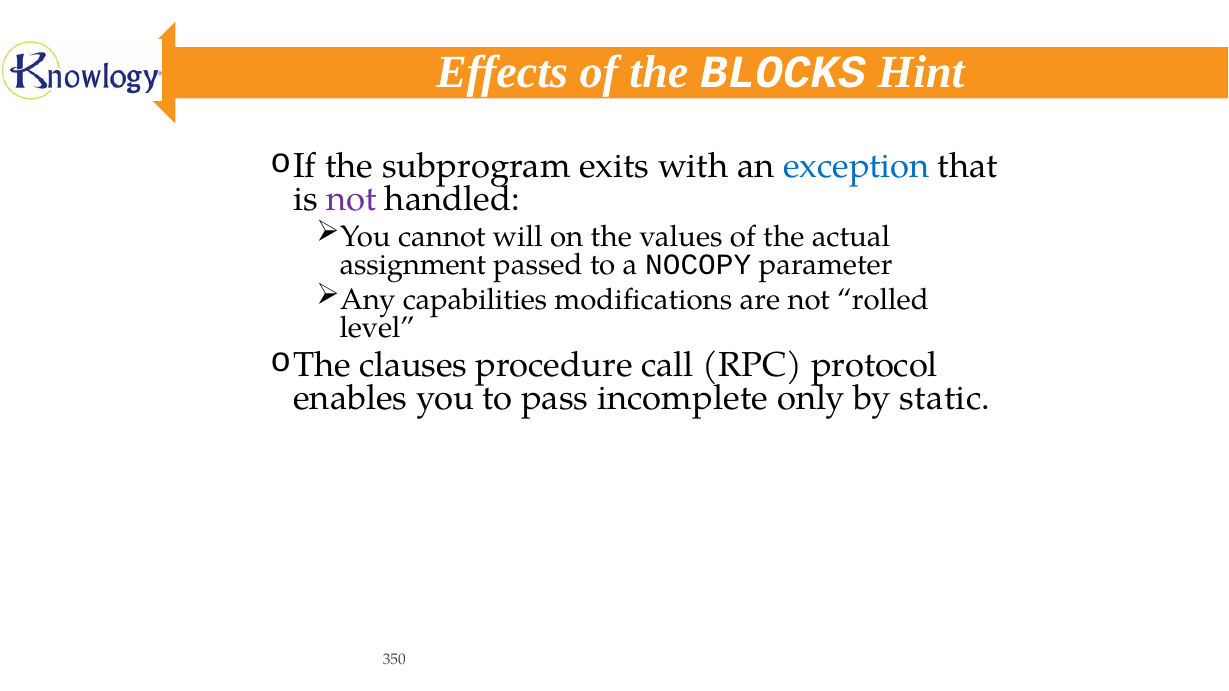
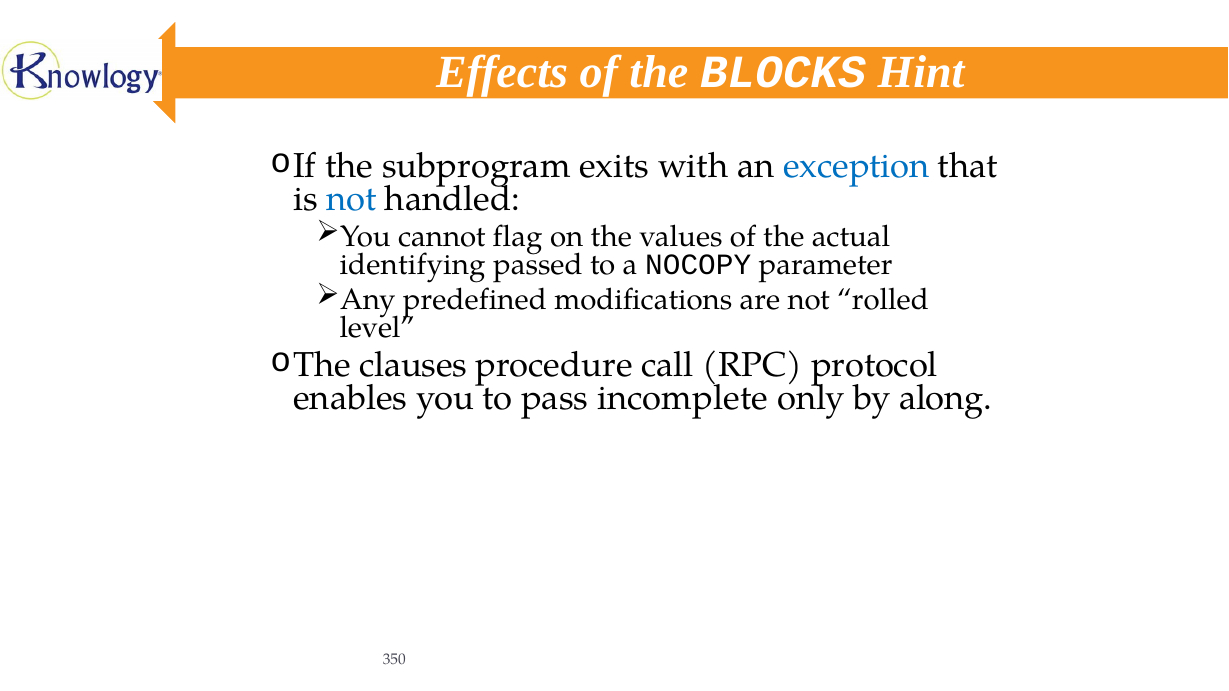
not at (352, 200) colour: purple -> blue
will: will -> flag
assignment: assignment -> identifying
capabilities: capabilities -> predefined
static: static -> along
